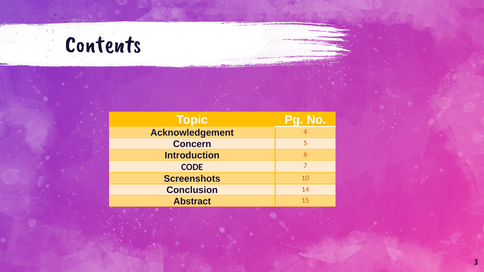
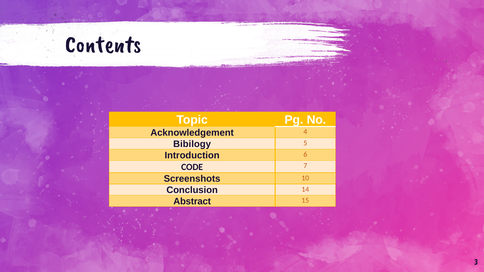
Concern: Concern -> Bibilogy
